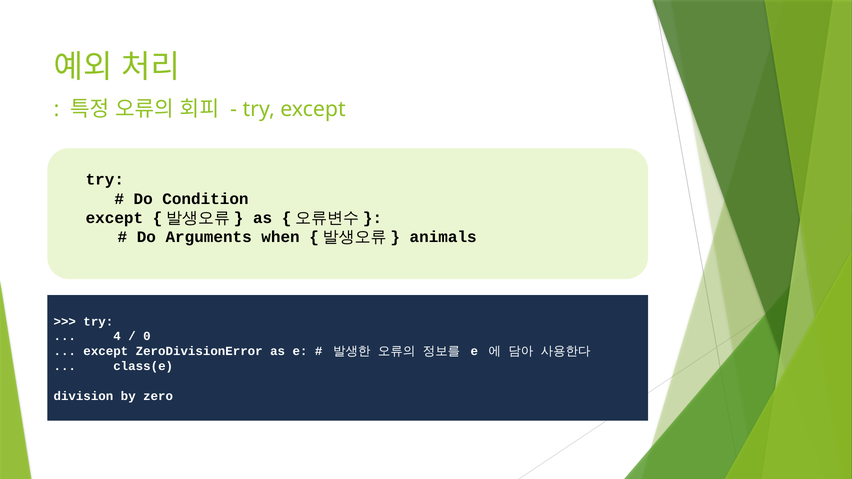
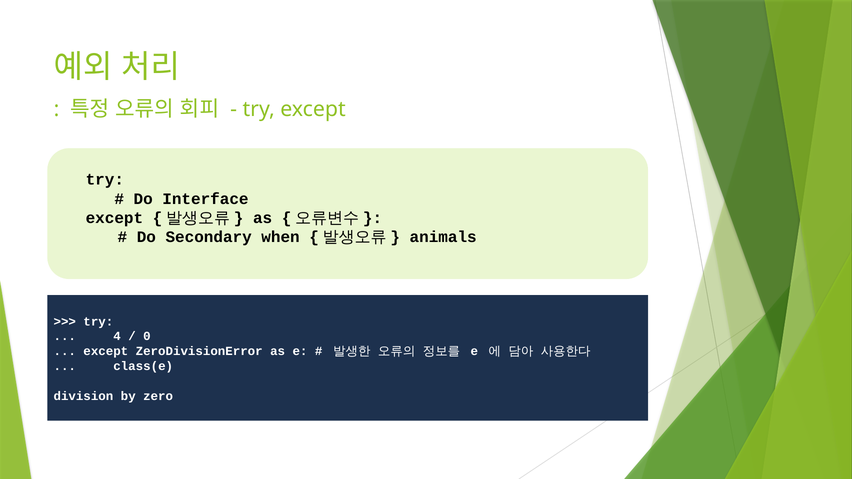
Condition: Condition -> Interface
Arguments: Arguments -> Secondary
